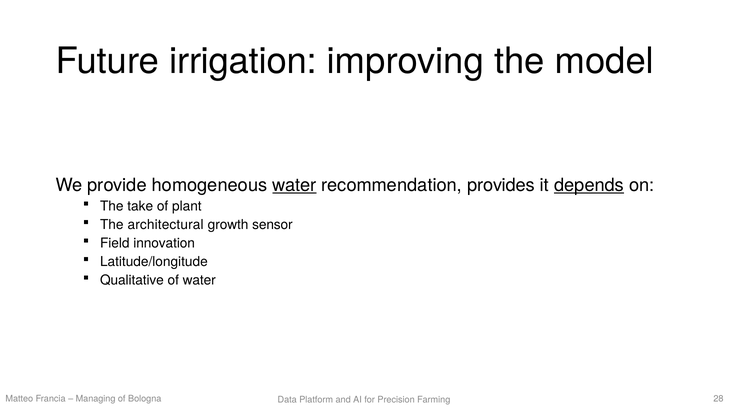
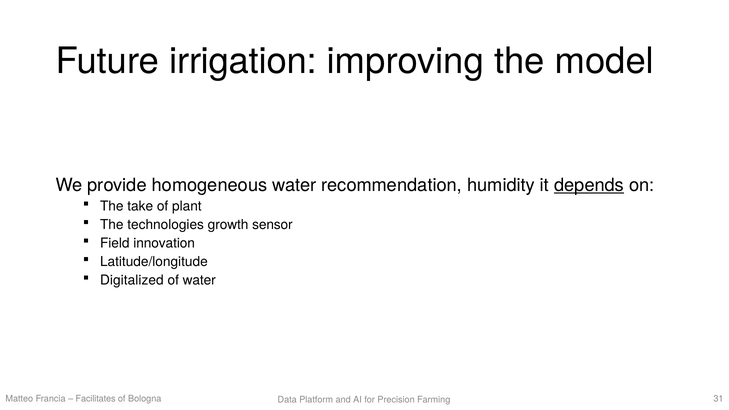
water at (294, 185) underline: present -> none
provides: provides -> humidity
architectural: architectural -> technologies
Qualitative: Qualitative -> Digitalized
Managing: Managing -> Facilitates
28: 28 -> 31
